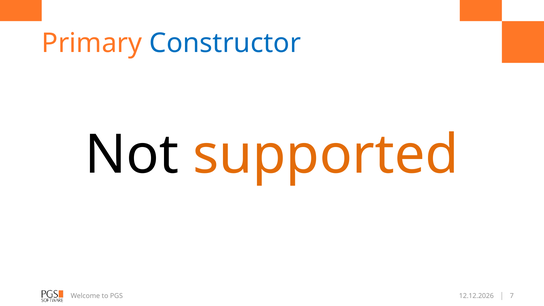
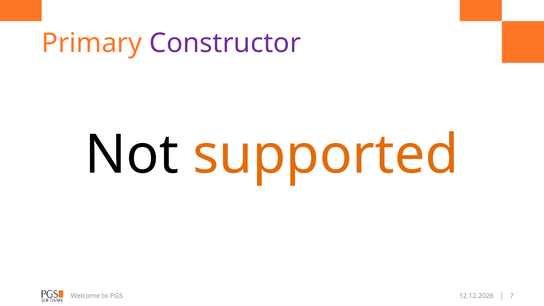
Constructor colour: blue -> purple
